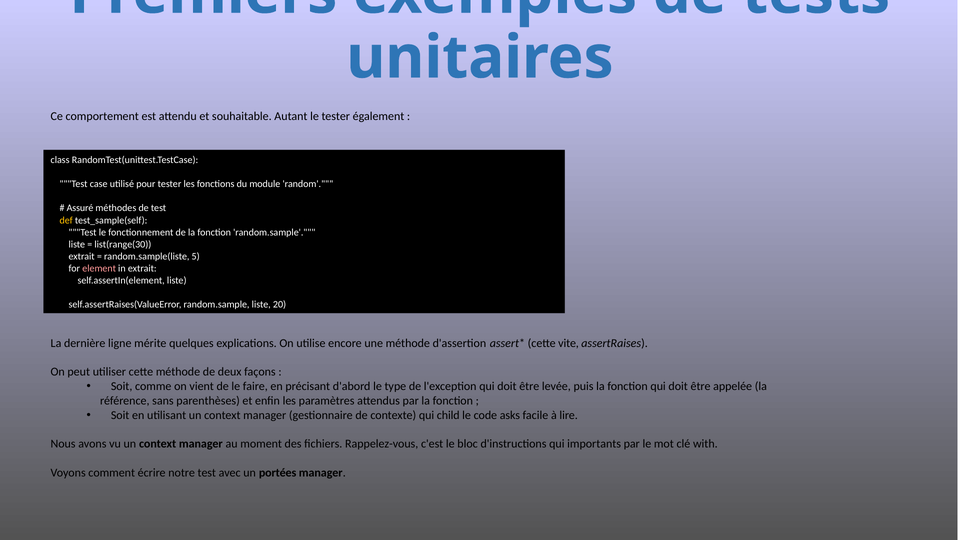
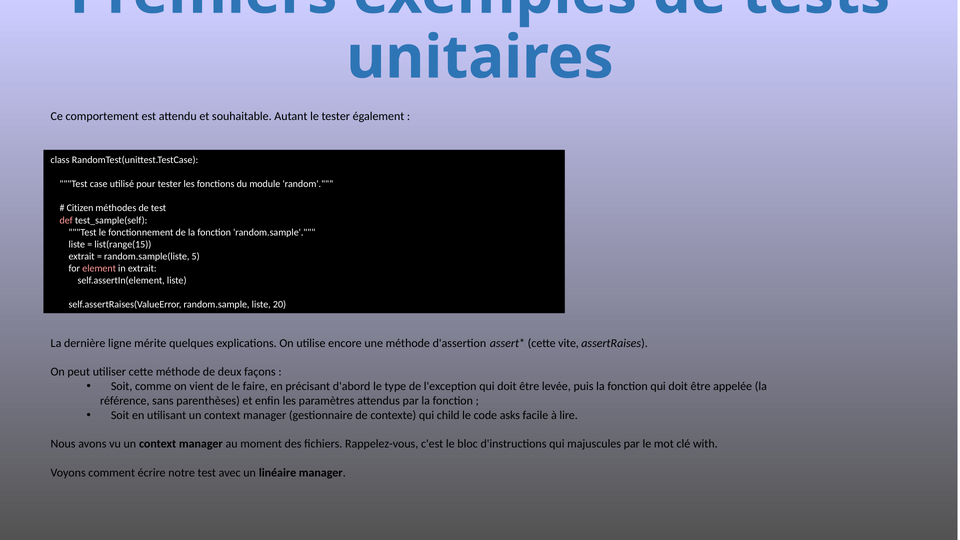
Assuré: Assuré -> Citizen
def colour: yellow -> pink
list(range(30: list(range(30 -> list(range(15
importants: importants -> majuscules
portées: portées -> linéaire
